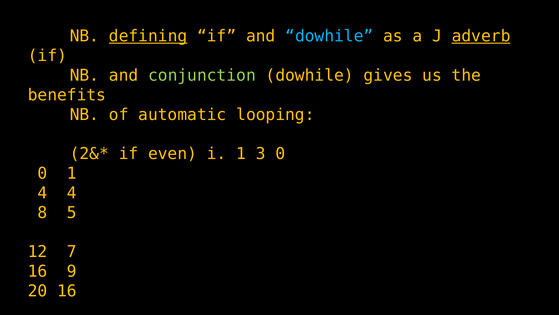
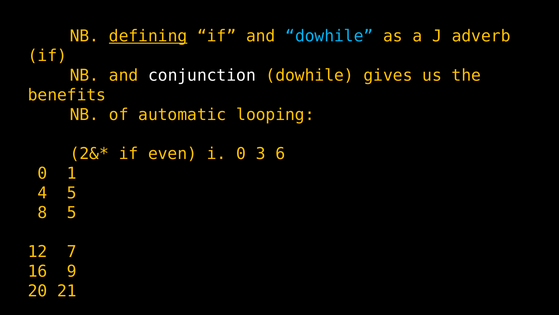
adverb underline: present -> none
conjunction colour: light green -> white
i 1: 1 -> 0
3 0: 0 -> 6
4 4: 4 -> 5
20 16: 16 -> 21
